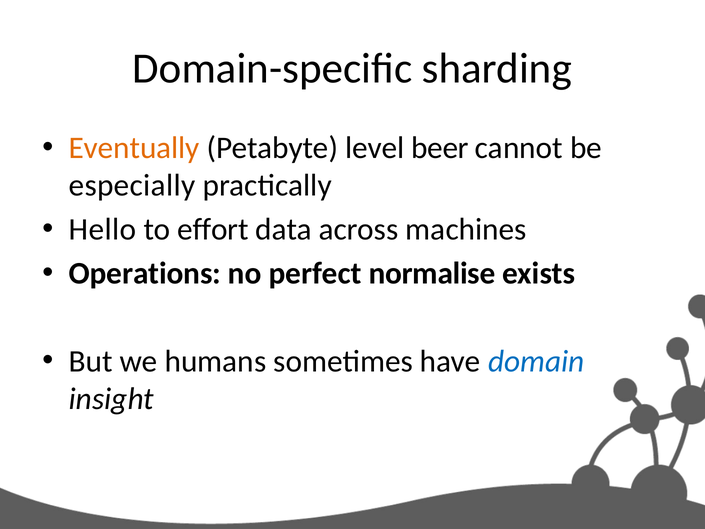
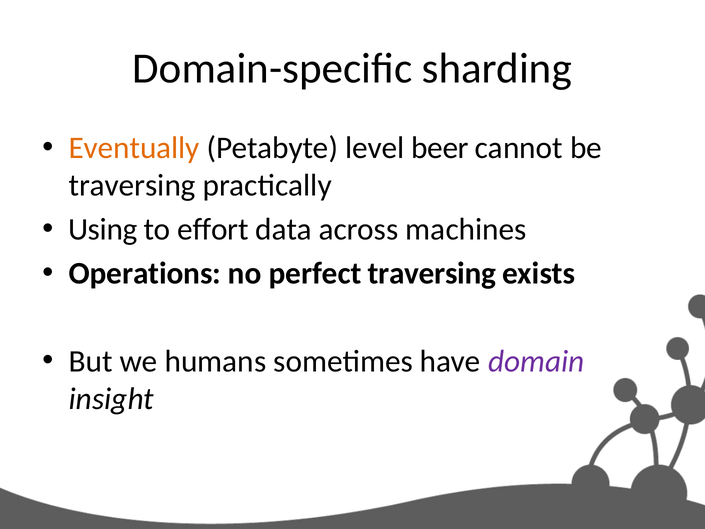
especially at (132, 186): especially -> traversing
Hello: Hello -> Using
perfect normalise: normalise -> traversing
domain colour: blue -> purple
